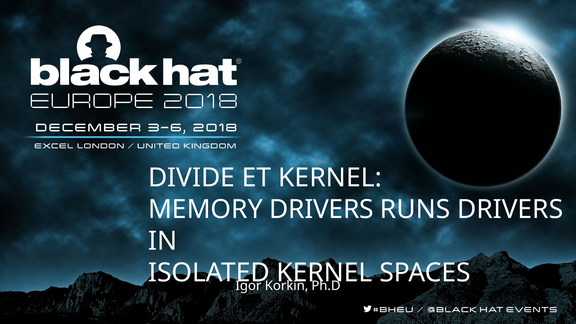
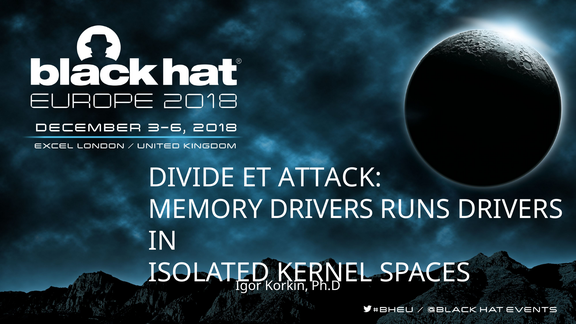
ET KERNEL: KERNEL -> ATTACK
